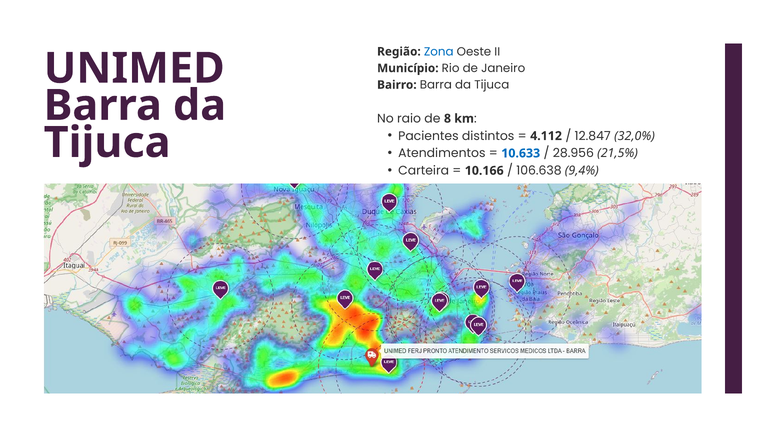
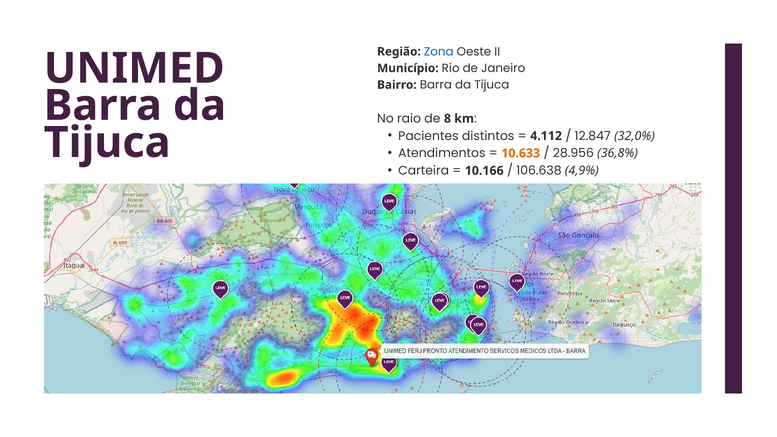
10.633 colour: blue -> orange
21,5%: 21,5% -> 36,8%
9,4%: 9,4% -> 4,9%
